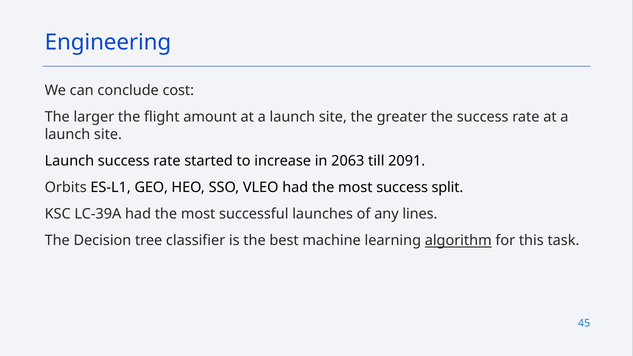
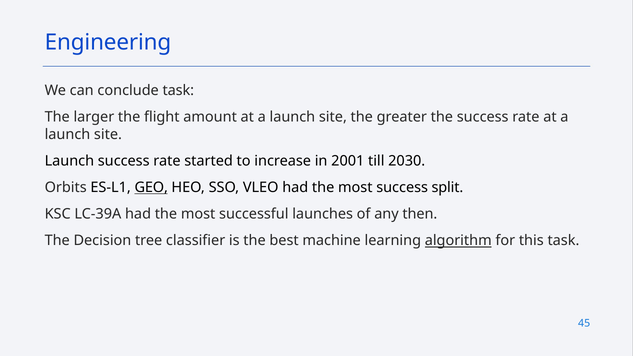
conclude cost: cost -> task
2063: 2063 -> 2001
2091: 2091 -> 2030
GEO underline: none -> present
lines: lines -> then
